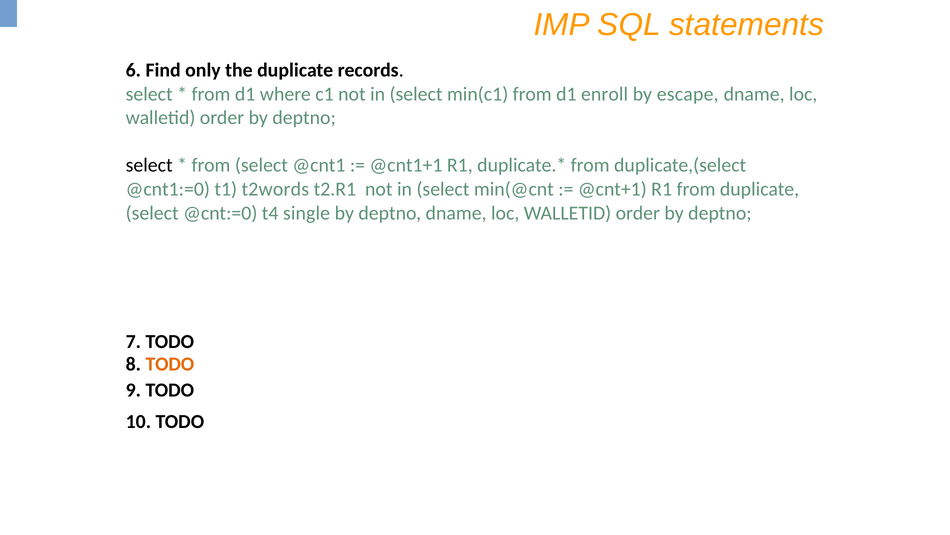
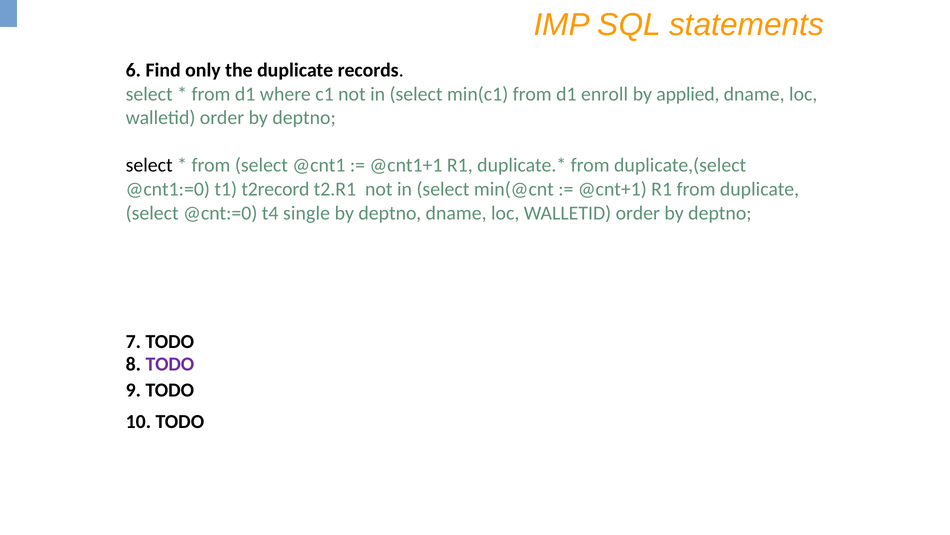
escape: escape -> applied
t2words: t2words -> t2record
TODO at (170, 364) colour: orange -> purple
